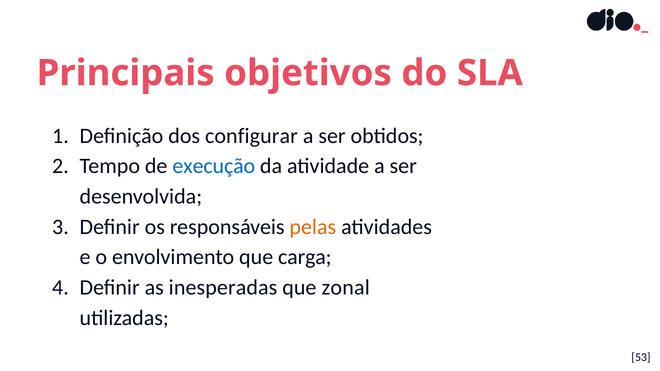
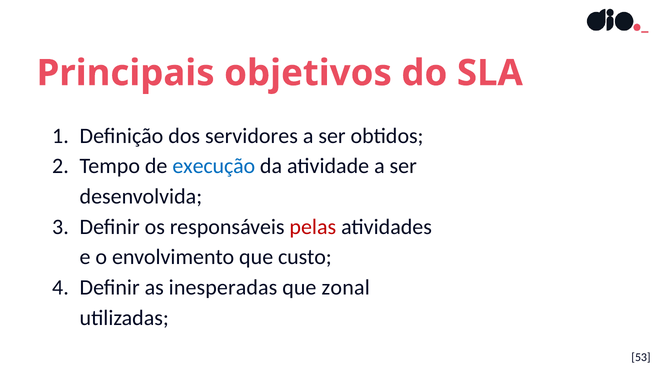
configurar: configurar -> servidores
pelas colour: orange -> red
carga: carga -> custo
